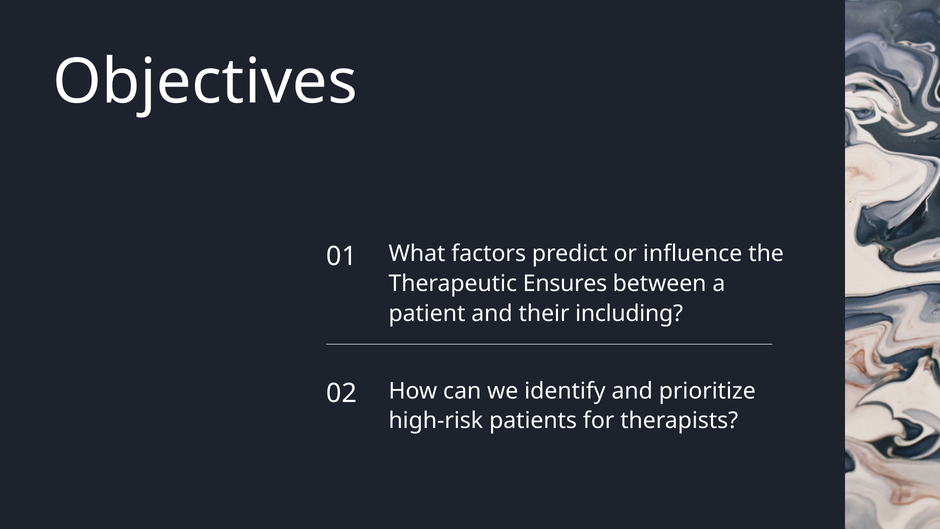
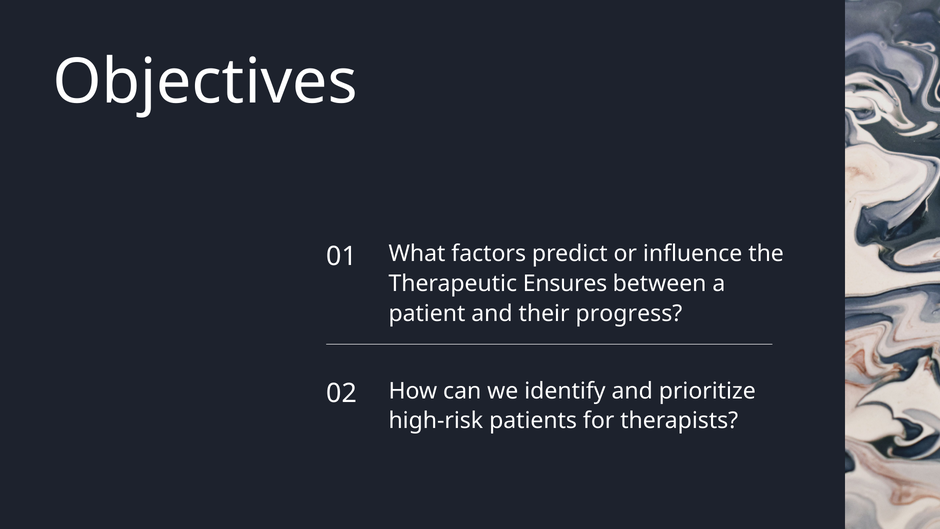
including: including -> progress
